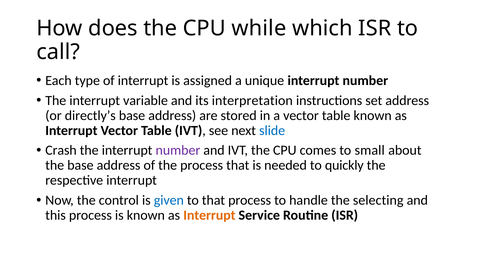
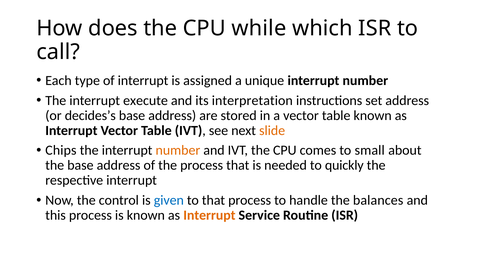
variable: variable -> execute
directly’s: directly’s -> decides’s
slide colour: blue -> orange
Crash: Crash -> Chips
number at (178, 151) colour: purple -> orange
selecting: selecting -> balances
